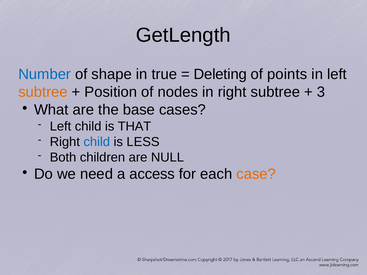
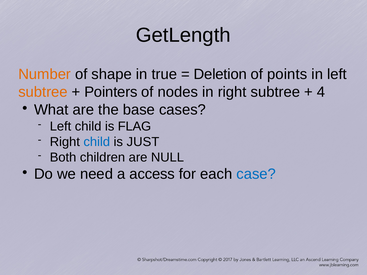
Number colour: blue -> orange
Deleting: Deleting -> Deletion
Position: Position -> Pointers
3: 3 -> 4
THAT: THAT -> FLAG
LESS: LESS -> JUST
case colour: orange -> blue
